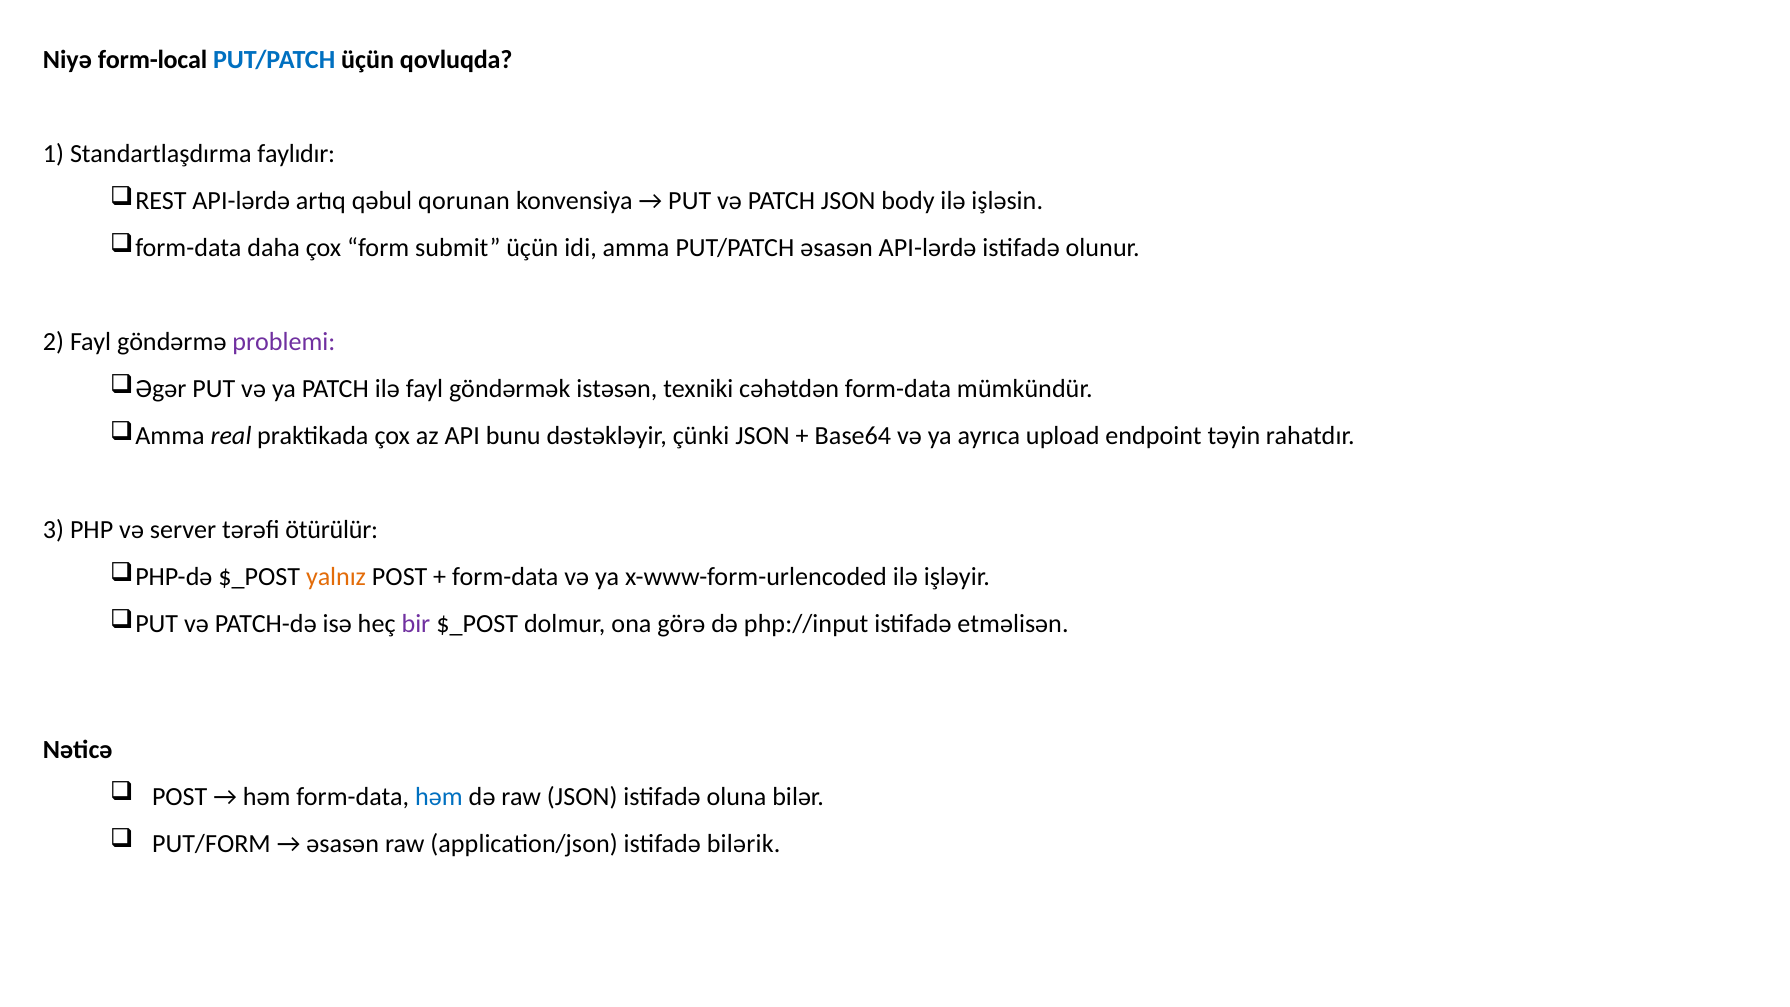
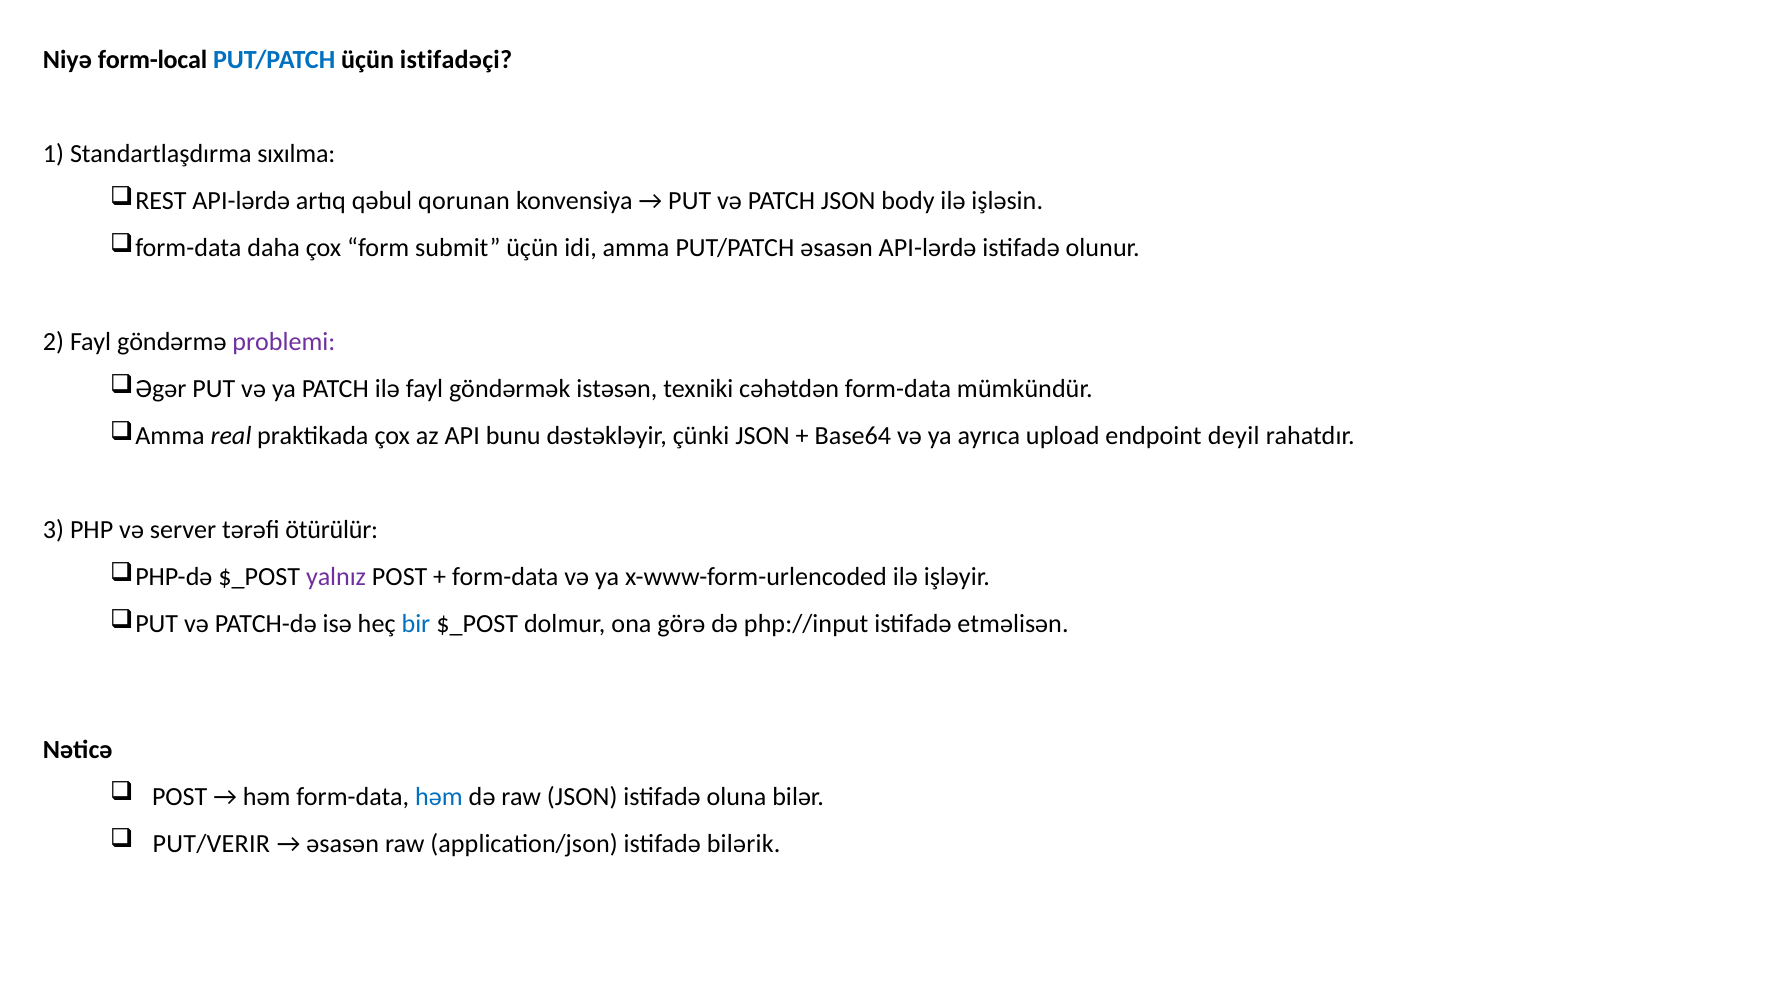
qovluqda: qovluqda -> istifadəçi
faylıdır: faylıdır -> sıxılma
təyin: təyin -> deyil
yalnız colour: orange -> purple
bir colour: purple -> blue
PUT/FORM: PUT/FORM -> PUT/VERIR
